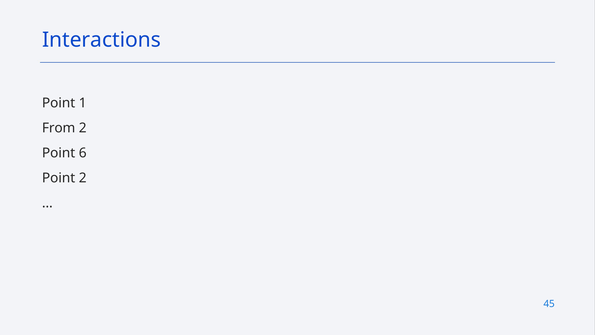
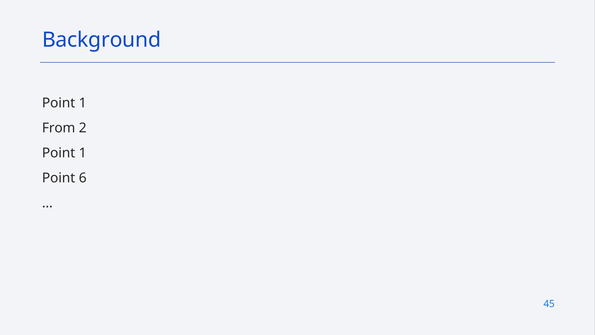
Interactions: Interactions -> Background
6 at (83, 153): 6 -> 1
Point 2: 2 -> 6
